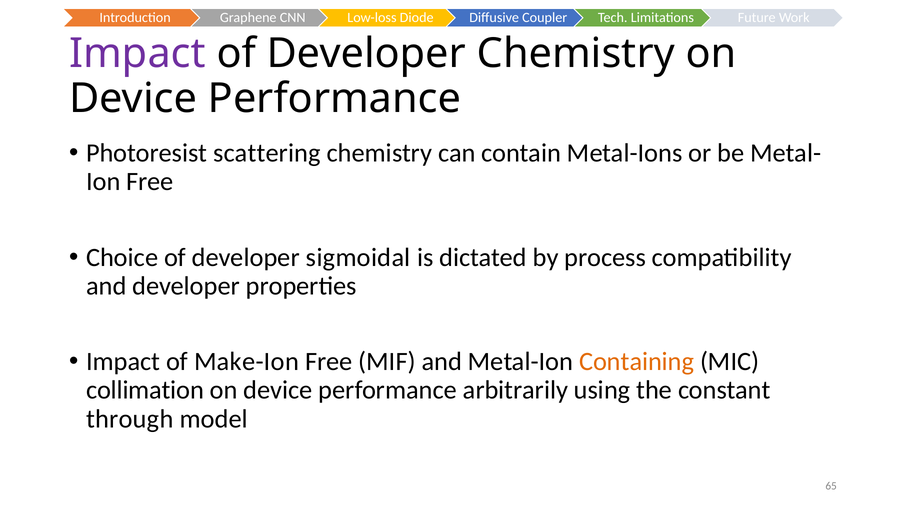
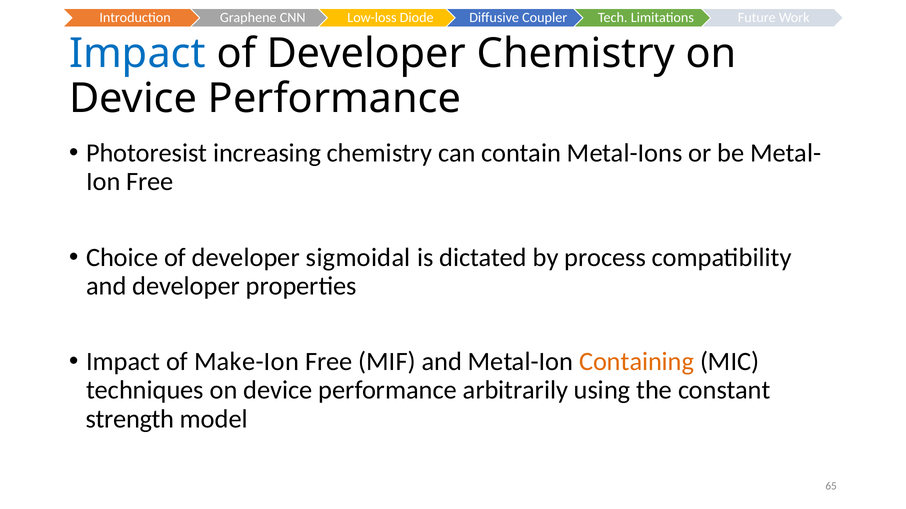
Impact at (137, 54) colour: purple -> blue
scattering: scattering -> increasing
collimation: collimation -> techniques
through: through -> strength
